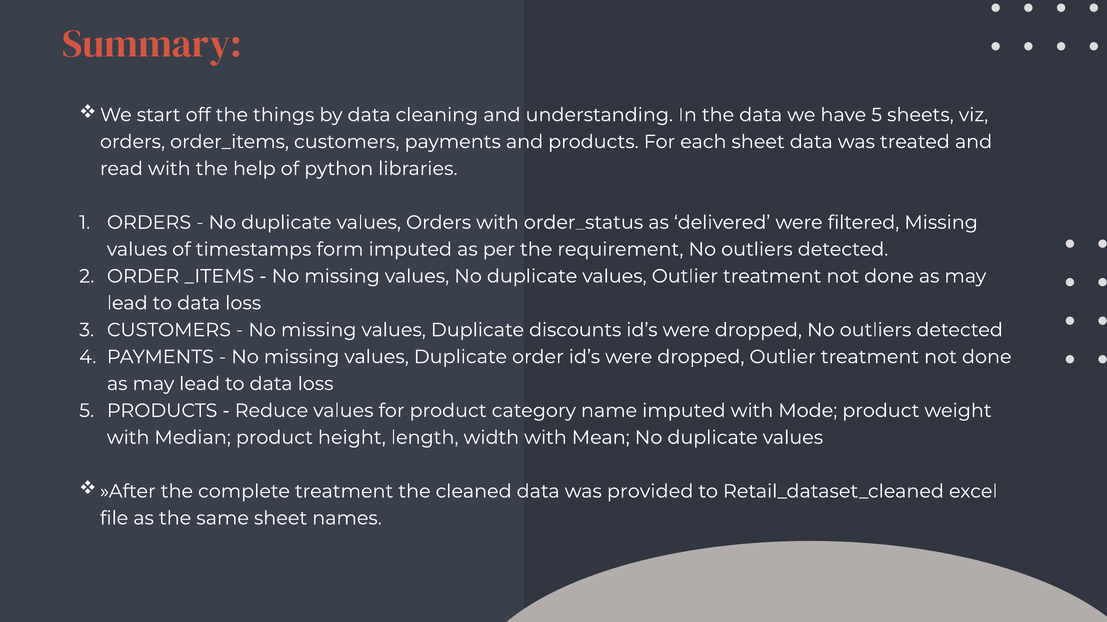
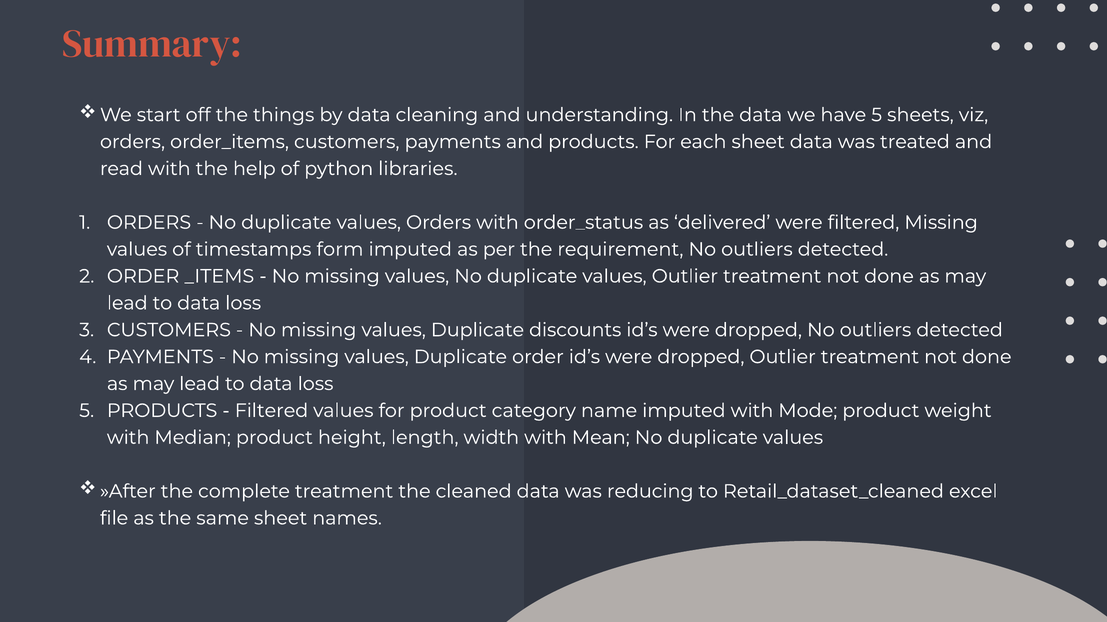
Reduce at (271, 411): Reduce -> Filtered
provided: provided -> reducing
